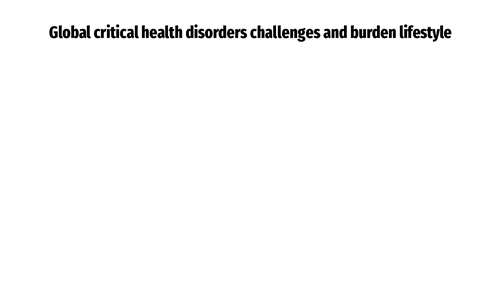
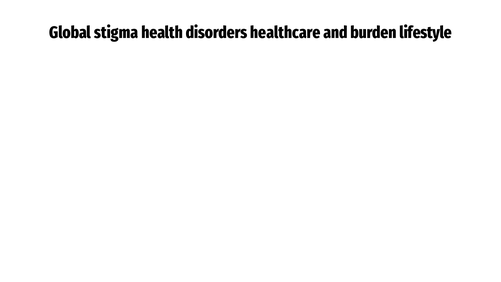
critical: critical -> stigma
challenges: challenges -> healthcare
